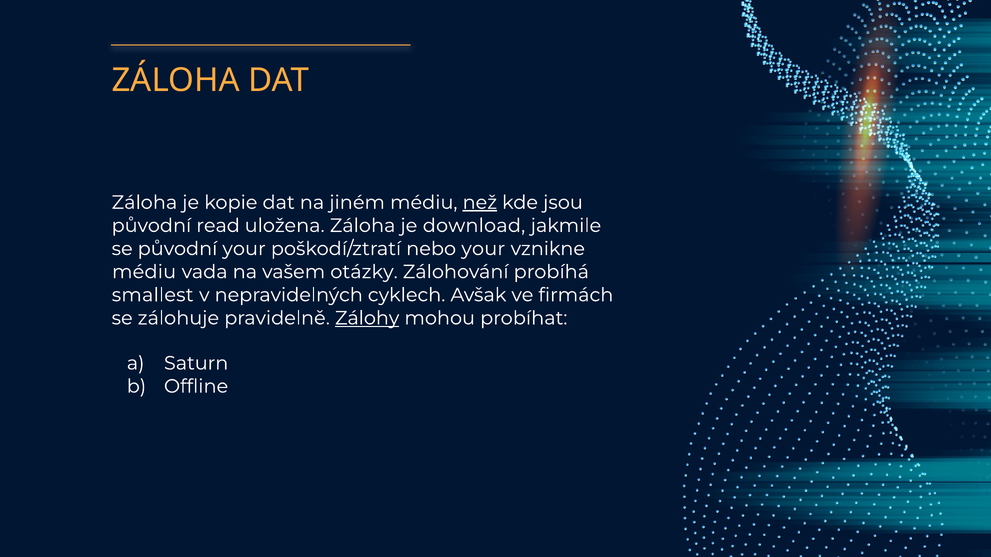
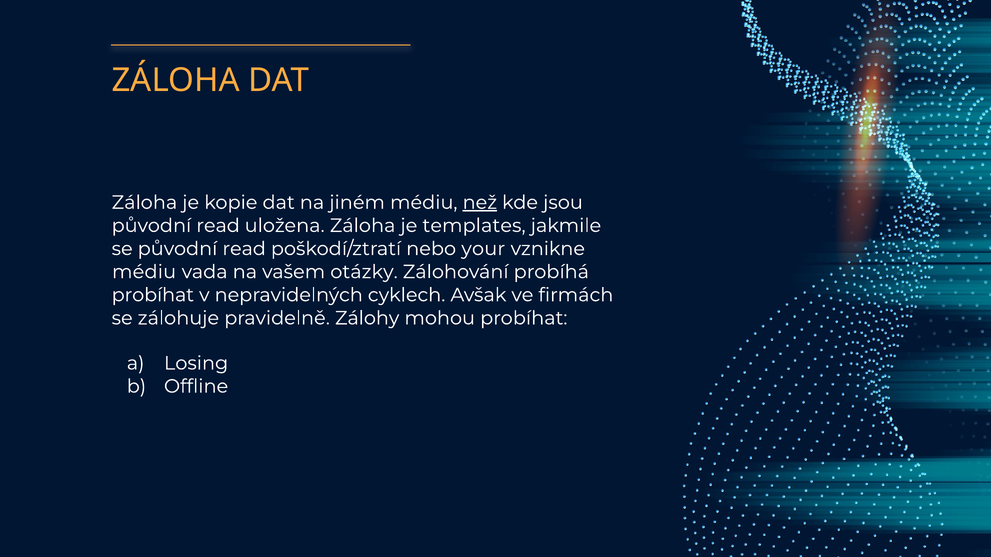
download: download -> templates
se původní your: your -> read
smallest at (153, 295): smallest -> probíhat
Zálohy underline: present -> none
Saturn: Saturn -> Losing
